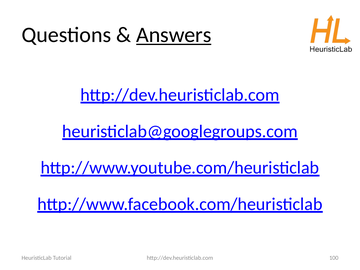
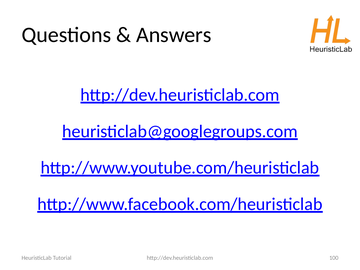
Answers underline: present -> none
